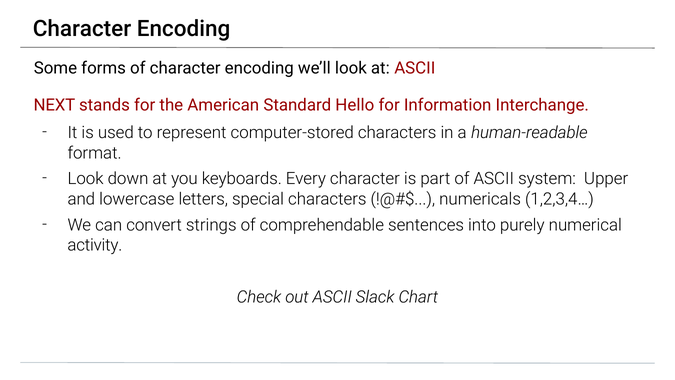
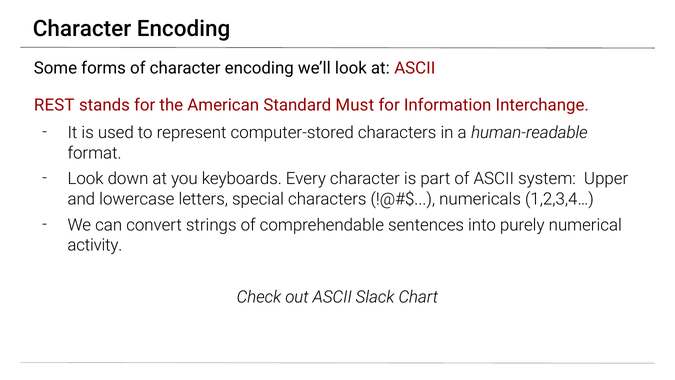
NEXT: NEXT -> REST
Hello: Hello -> Must
